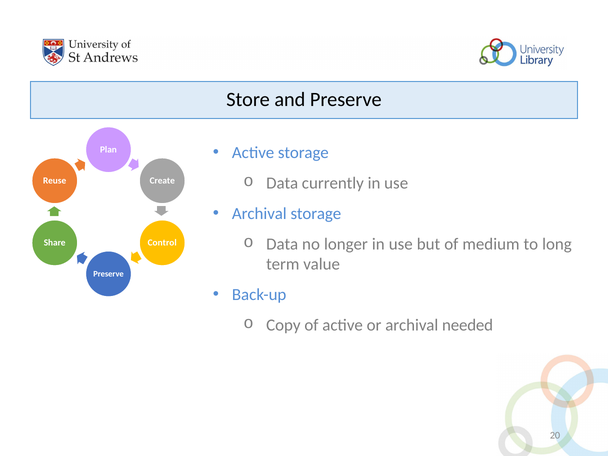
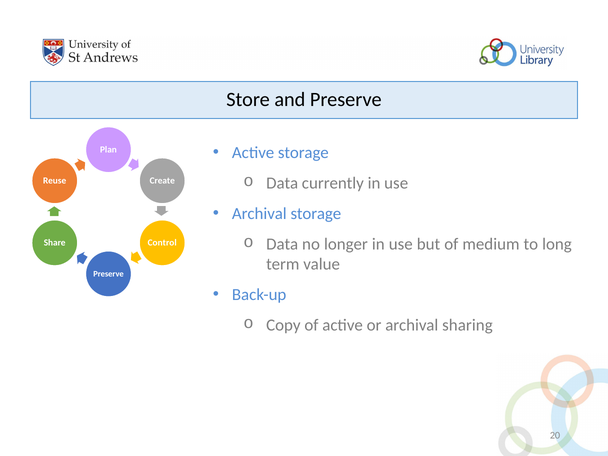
needed: needed -> sharing
